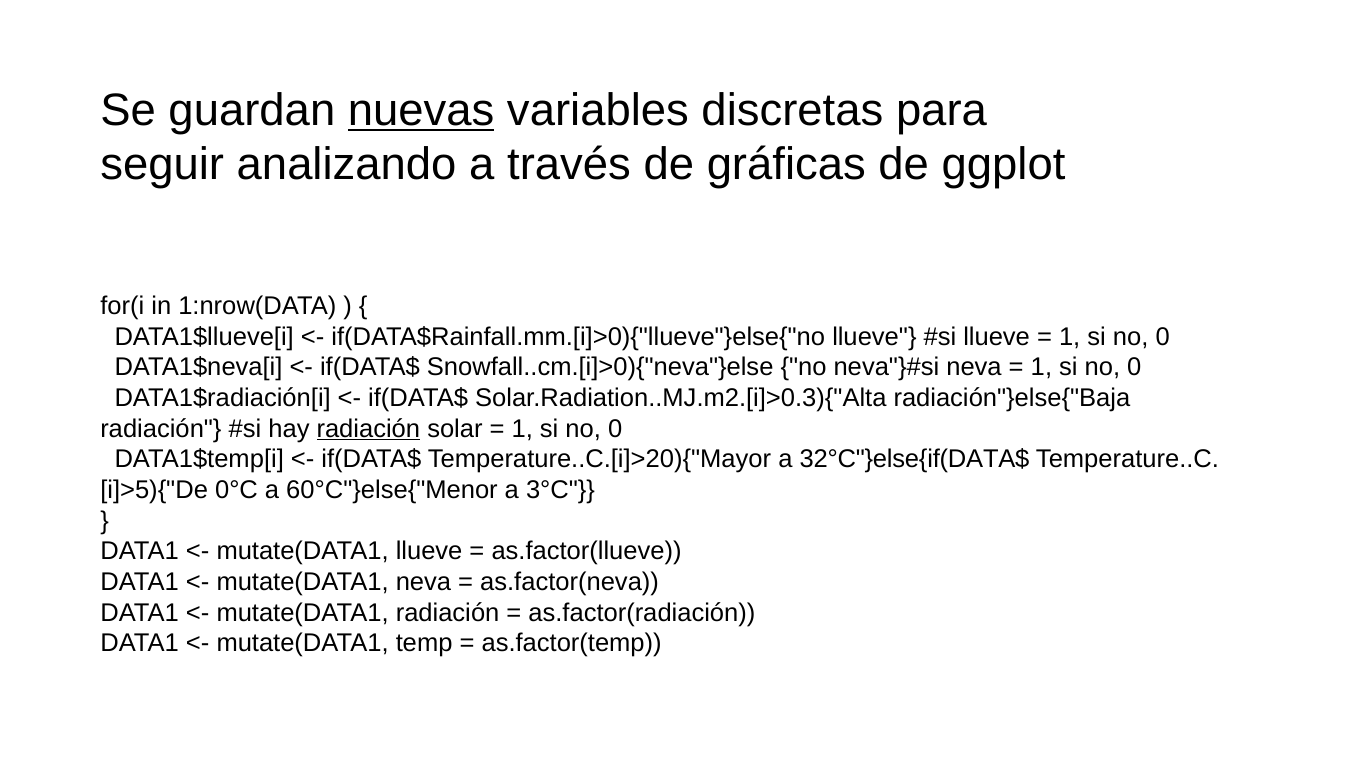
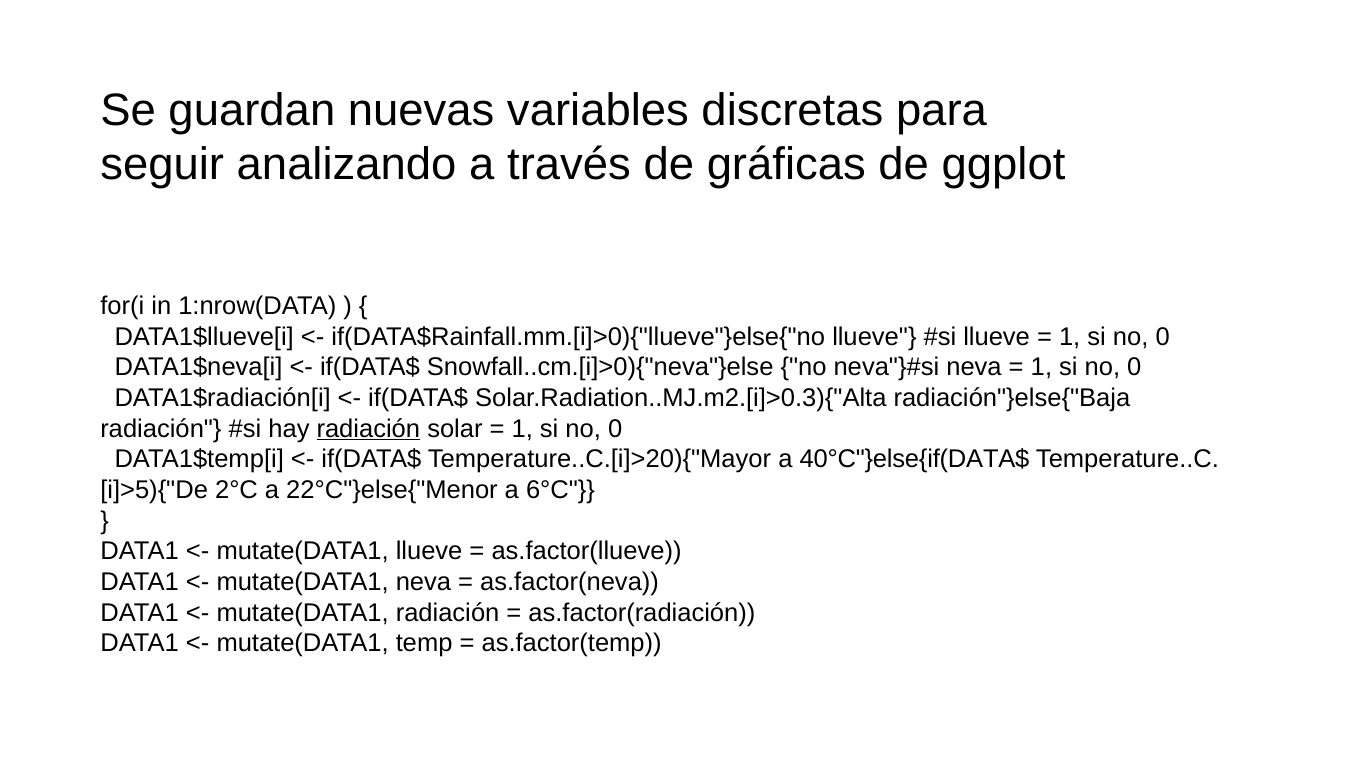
nuevas underline: present -> none
32°C"}else{if(DATA$: 32°C"}else{if(DATA$ -> 40°C"}else{if(DATA$
0°C: 0°C -> 2°C
60°C"}else{"Menor: 60°C"}else{"Menor -> 22°C"}else{"Menor
3°C: 3°C -> 6°C
